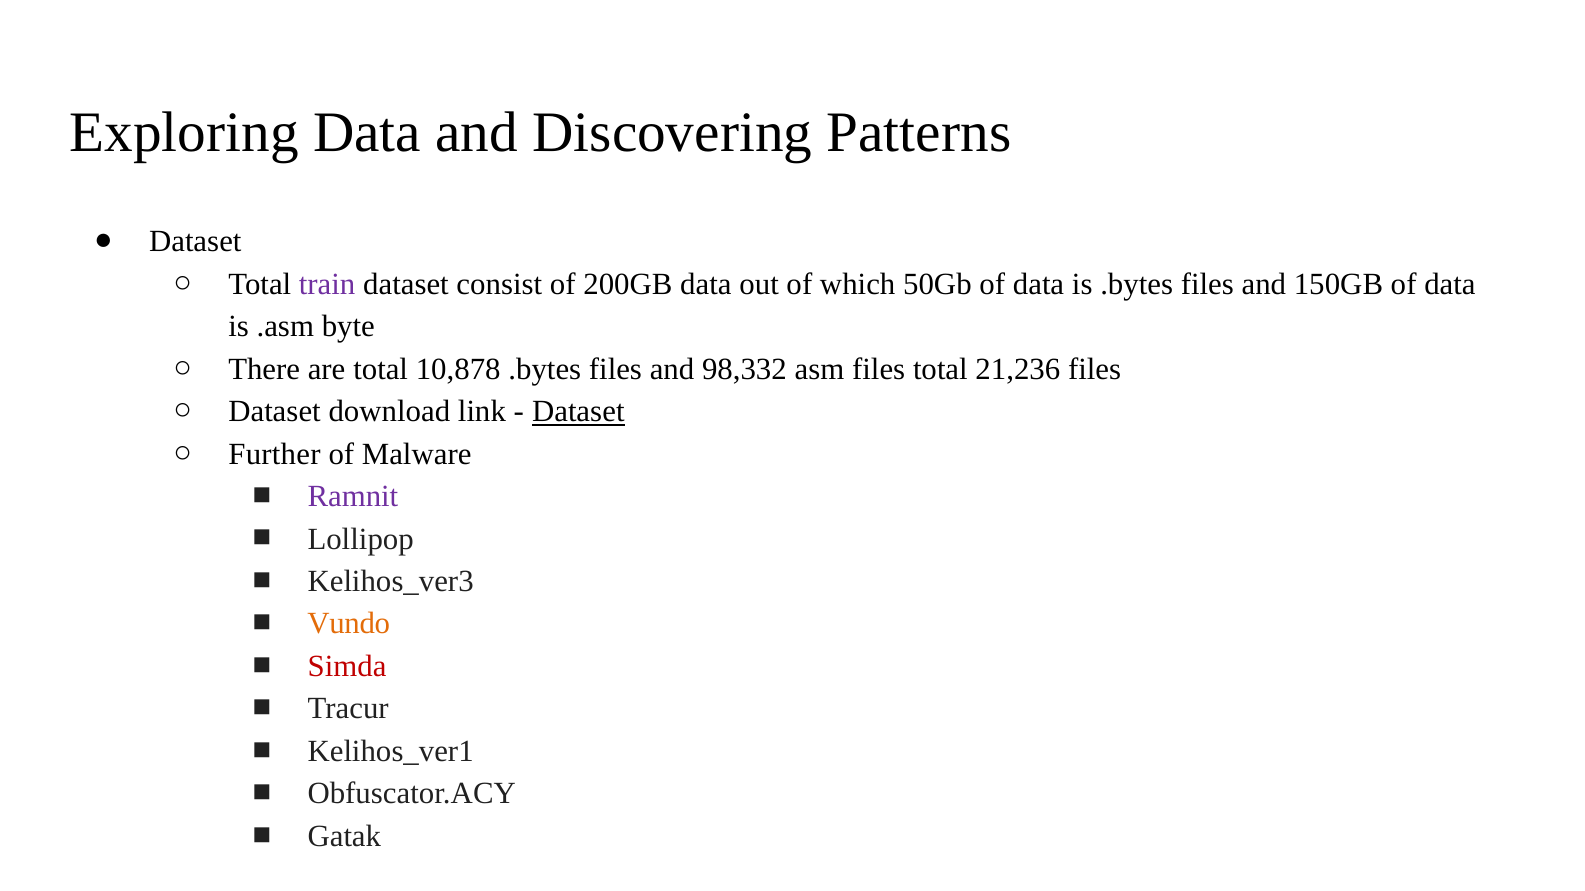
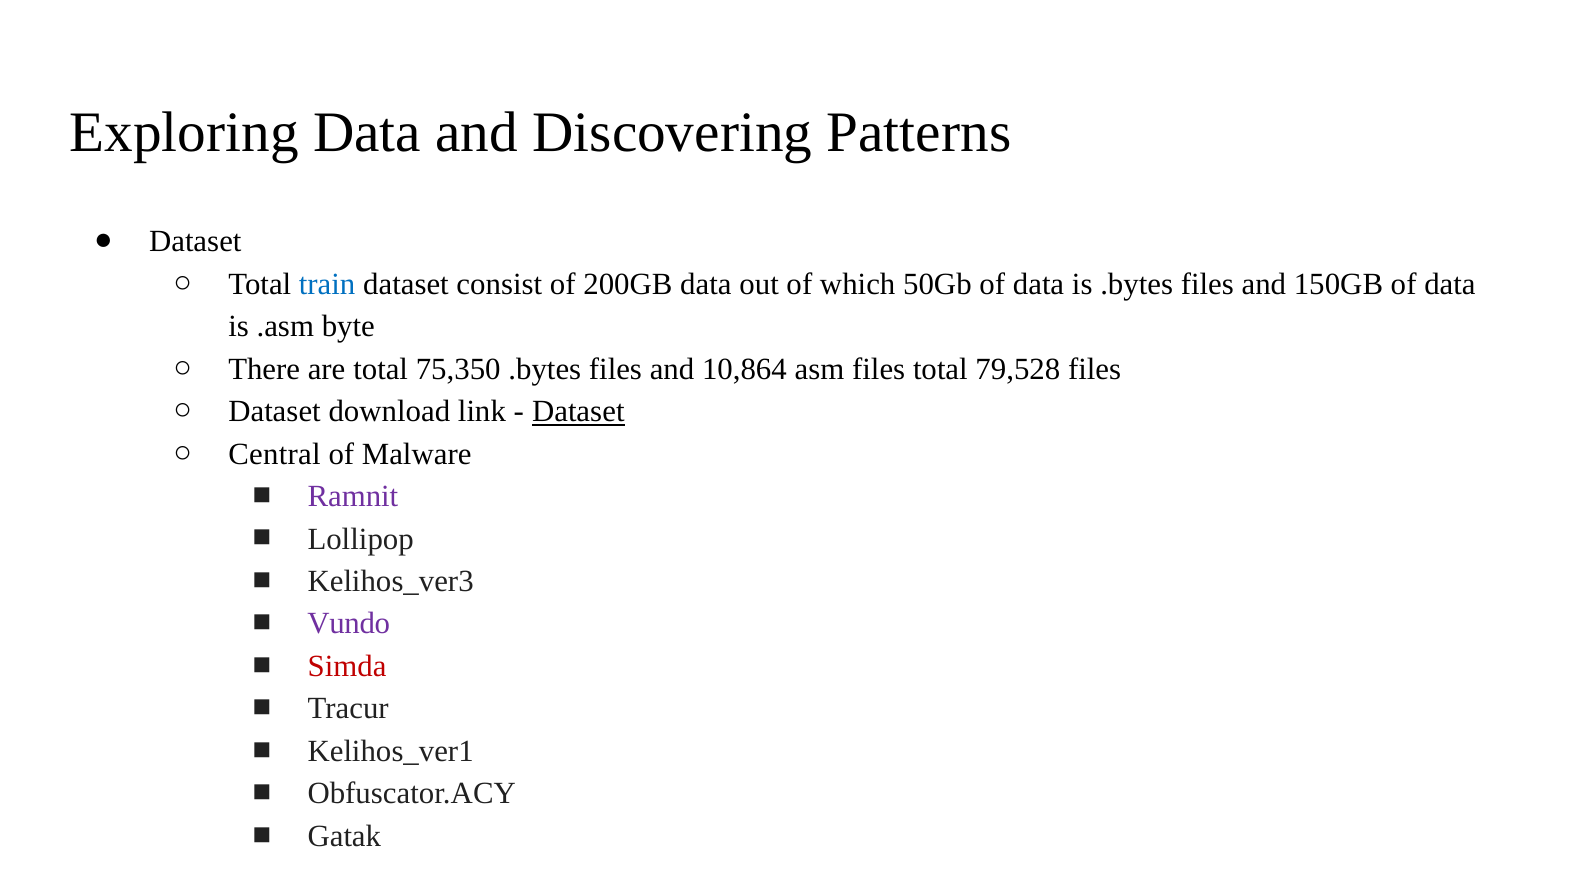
train colour: purple -> blue
10,878: 10,878 -> 75,350
98,332: 98,332 -> 10,864
21,236: 21,236 -> 79,528
Further: Further -> Central
Vundo colour: orange -> purple
